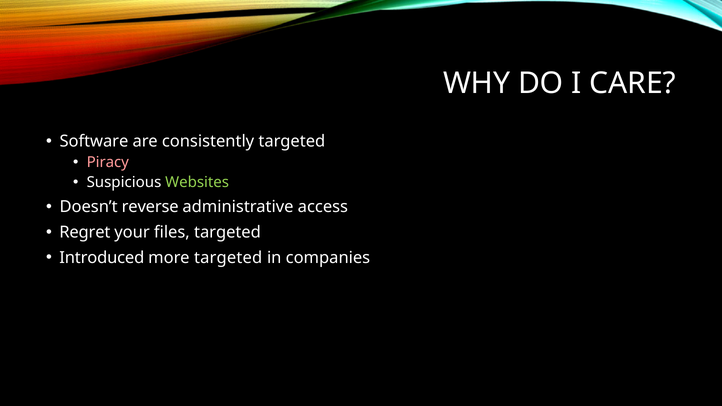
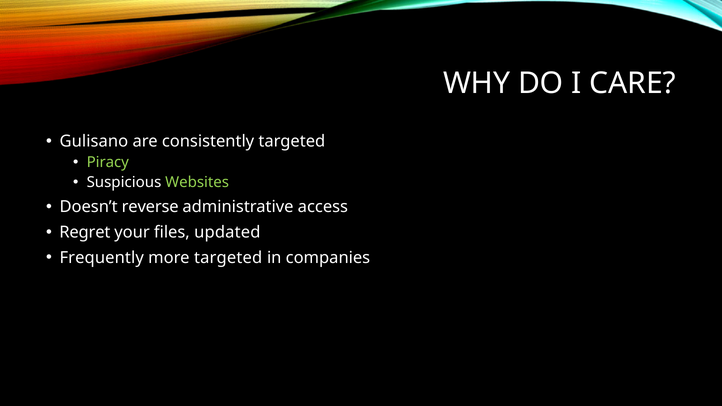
Software: Software -> Gulisano
Piracy colour: pink -> light green
files targeted: targeted -> updated
Introduced: Introduced -> Frequently
